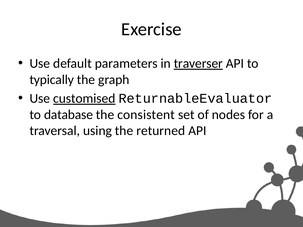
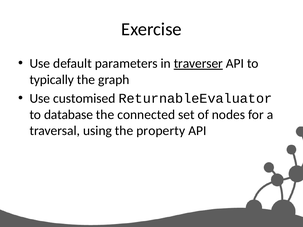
customised underline: present -> none
consistent: consistent -> connected
returned: returned -> property
